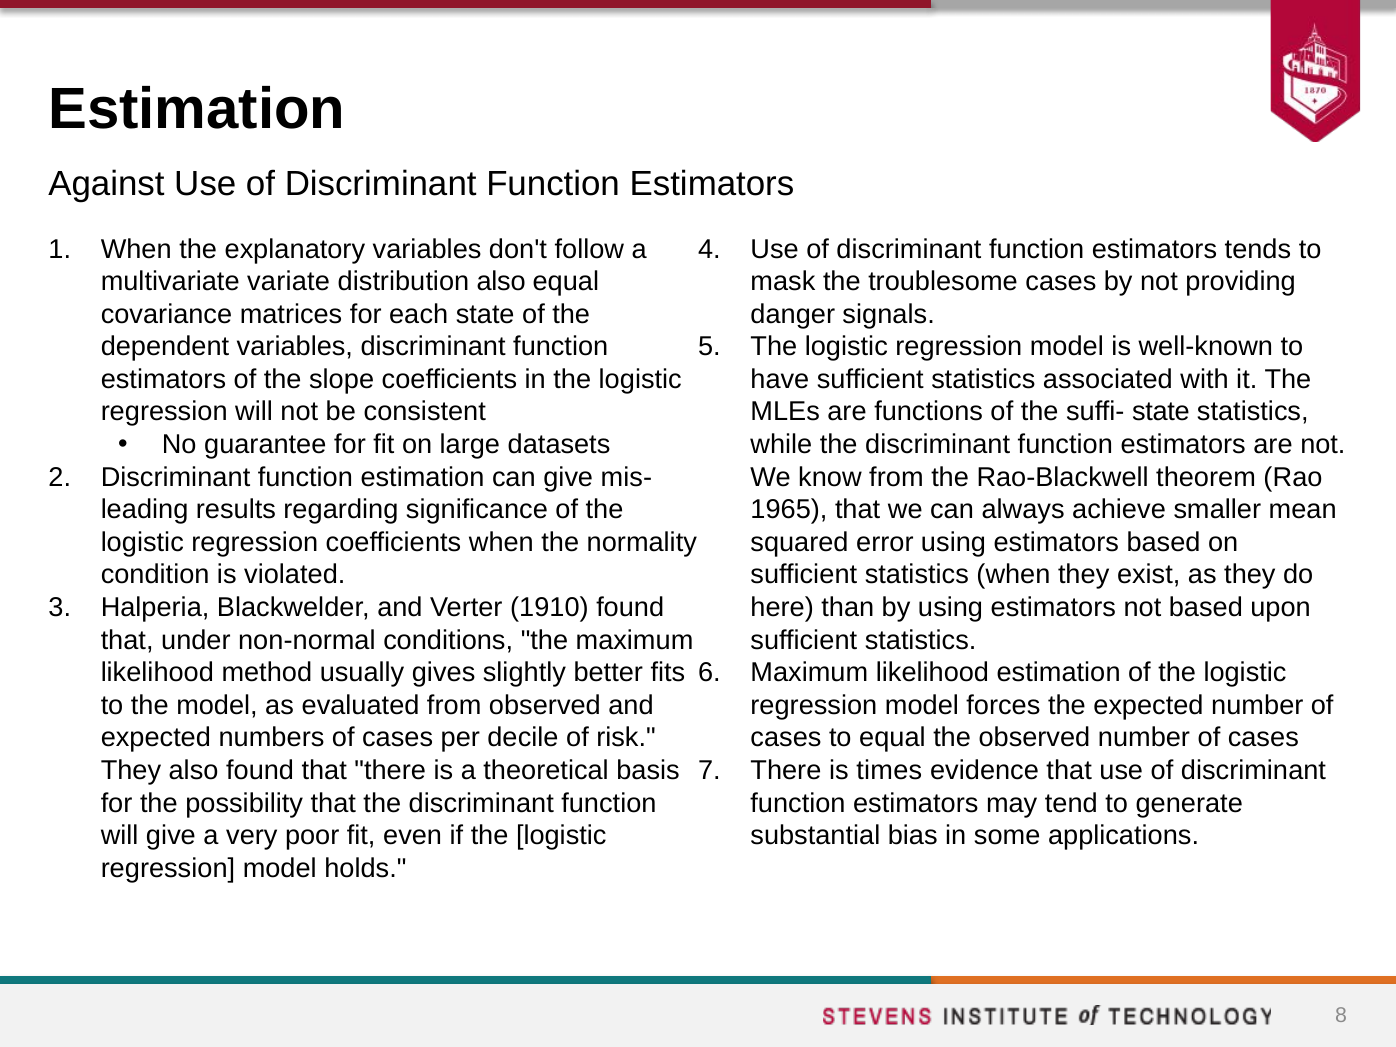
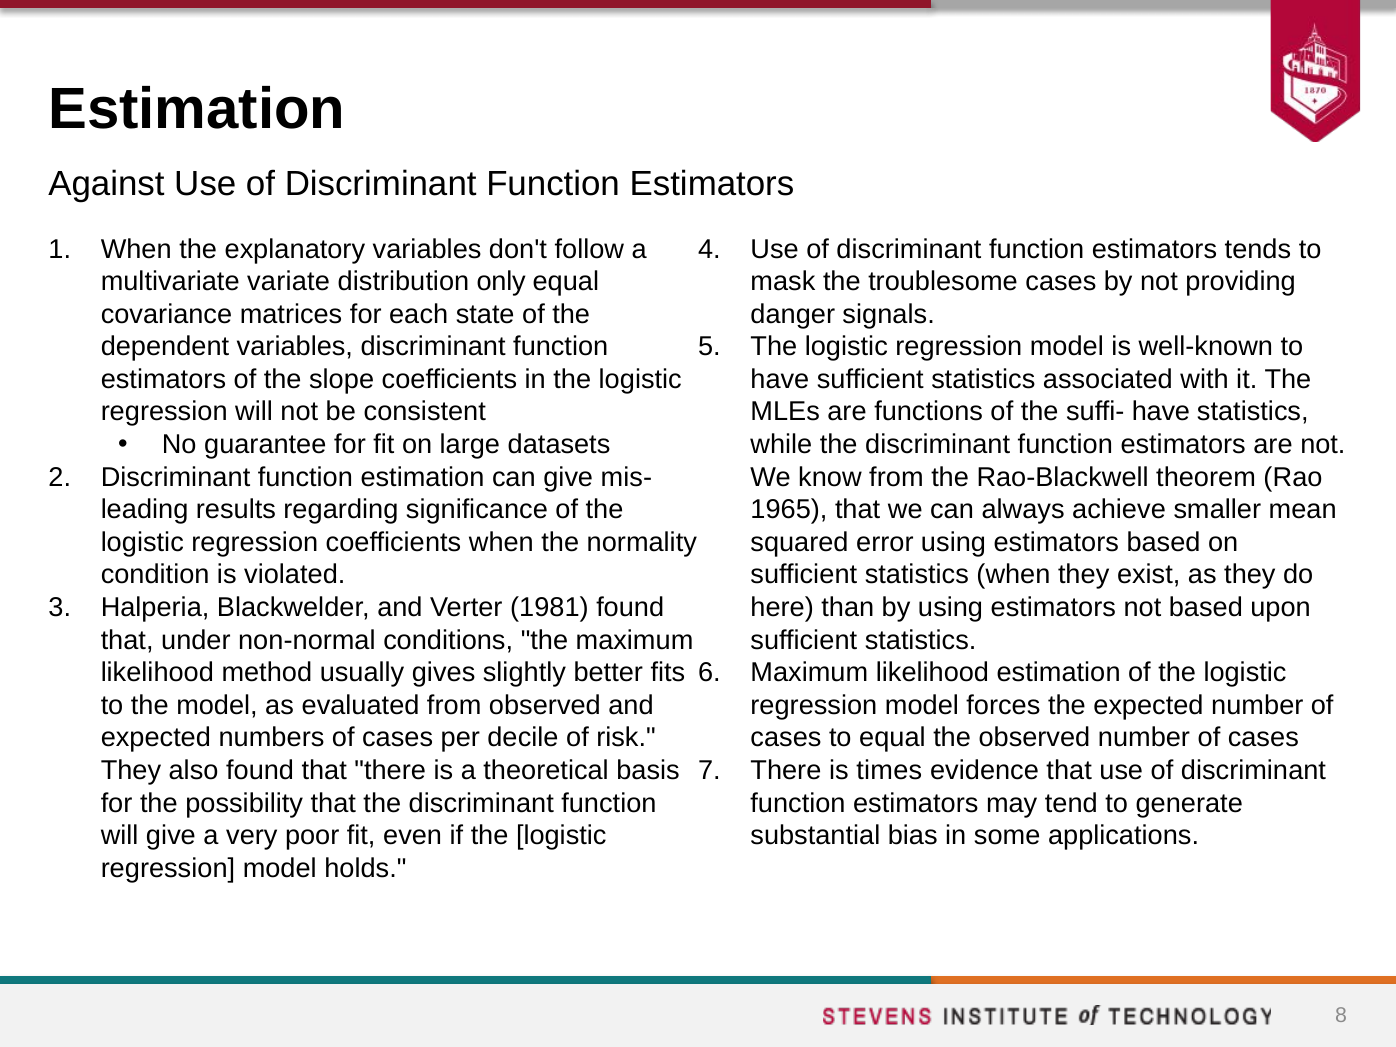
distribution also: also -> only
suffi- state: state -> have
1910: 1910 -> 1981
